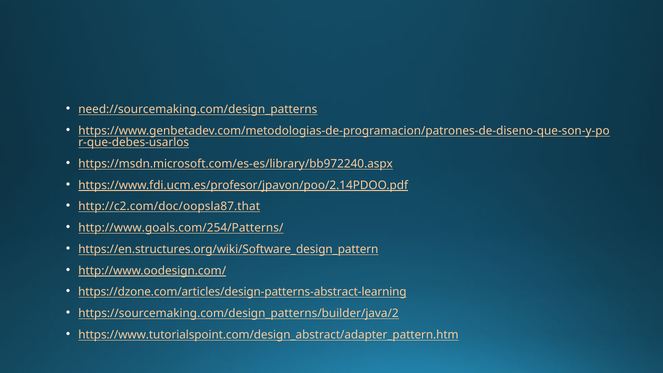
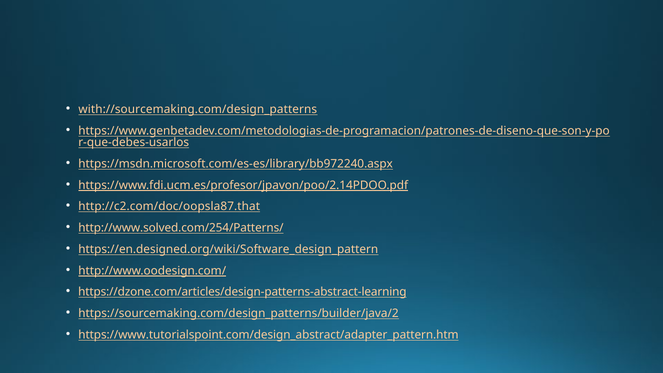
need://sourcemaking.com/design_patterns: need://sourcemaking.com/design_patterns -> with://sourcemaking.com/design_patterns
http://www.goals.com/254/Patterns/: http://www.goals.com/254/Patterns/ -> http://www.solved.com/254/Patterns/
https://en.structures.org/wiki/Software_design_pattern: https://en.structures.org/wiki/Software_design_pattern -> https://en.designed.org/wiki/Software_design_pattern
